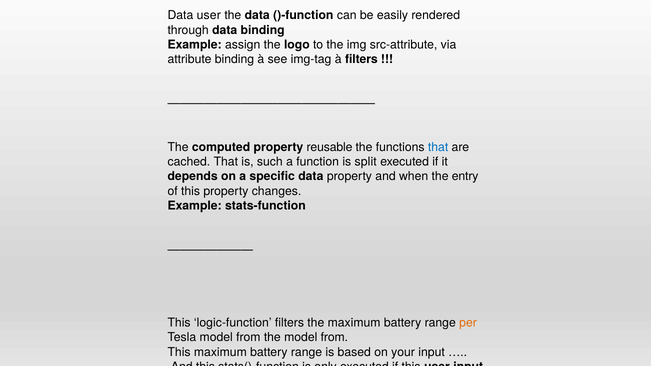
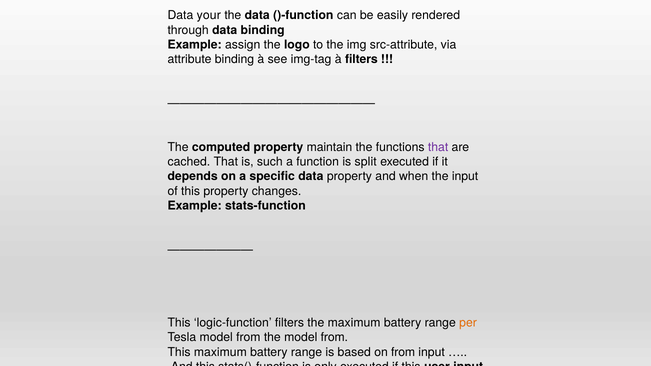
Data user: user -> your
property reusable: reusable -> maintain
that at (438, 147) colour: blue -> purple
the entry: entry -> input
on your: your -> from
